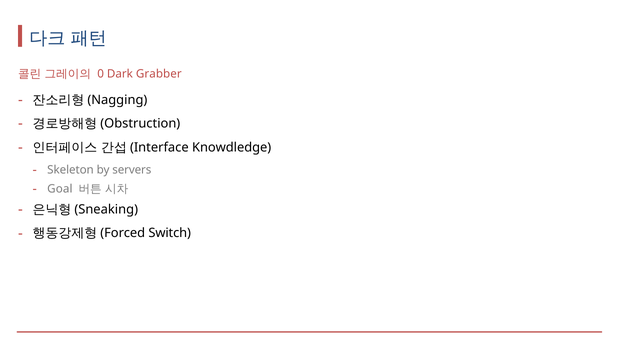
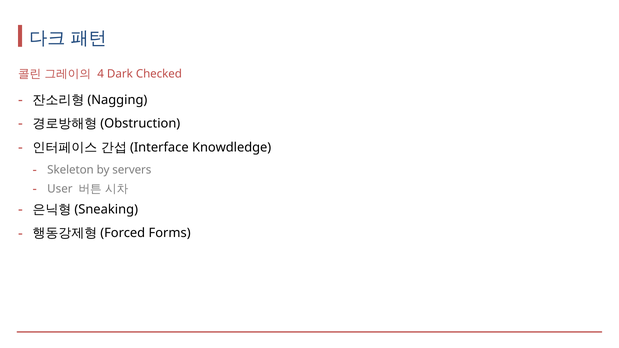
0: 0 -> 4
Grabber: Grabber -> Checked
Goal: Goal -> User
Switch: Switch -> Forms
